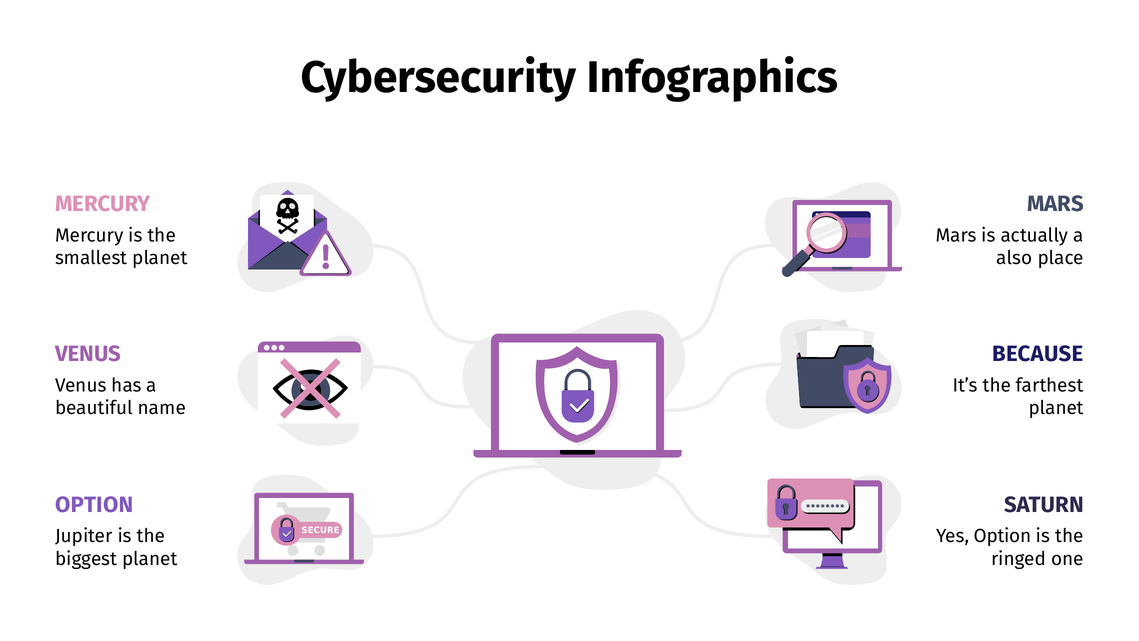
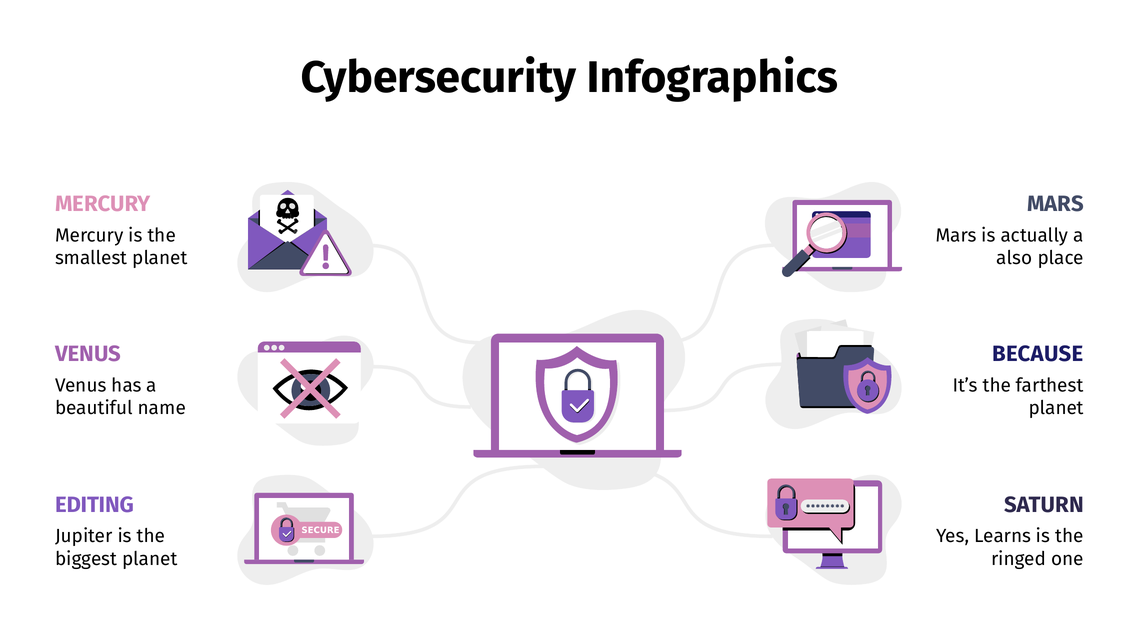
OPTION at (94, 505): OPTION -> EDITING
Yes Option: Option -> Learns
